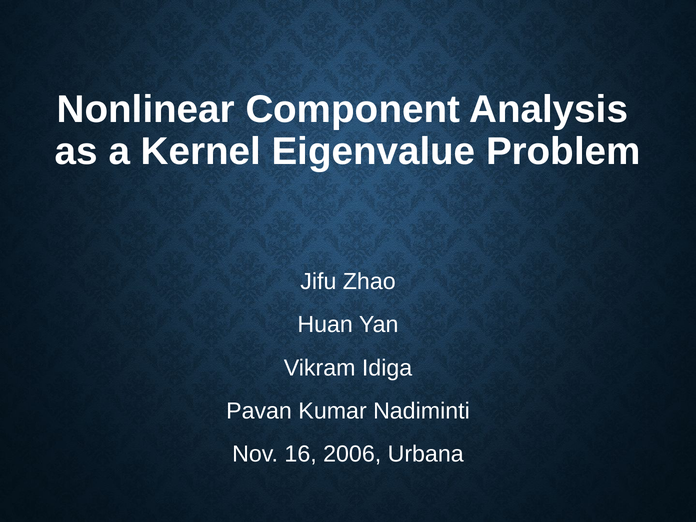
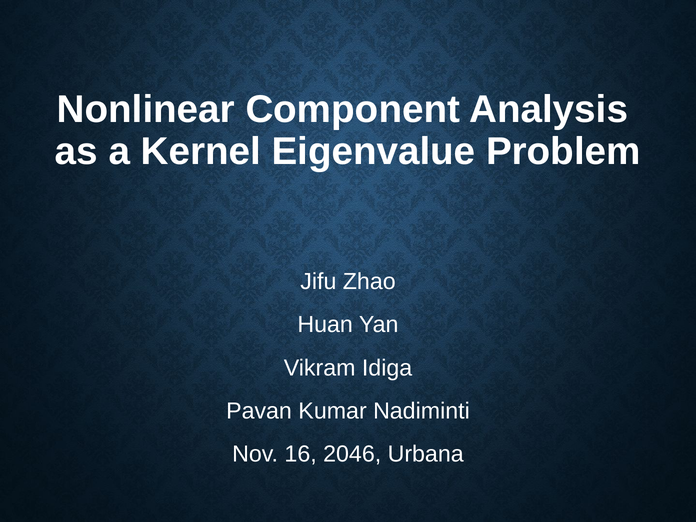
2006: 2006 -> 2046
